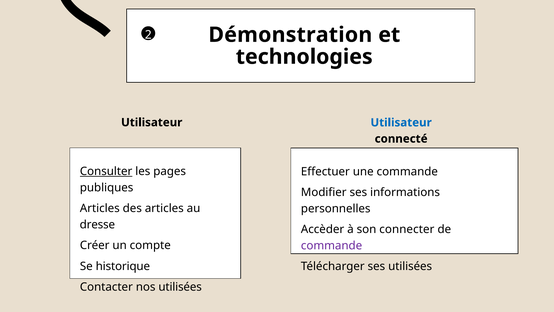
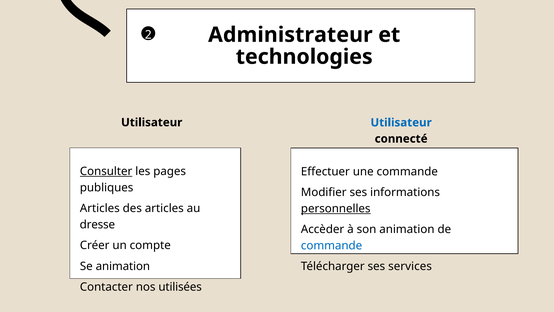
Démonstration: Démonstration -> Administrateur
personnelles underline: none -> present
son connecter: connecter -> animation
commande at (332, 245) colour: purple -> blue
Se historique: historique -> animation
ses utilisées: utilisées -> services
